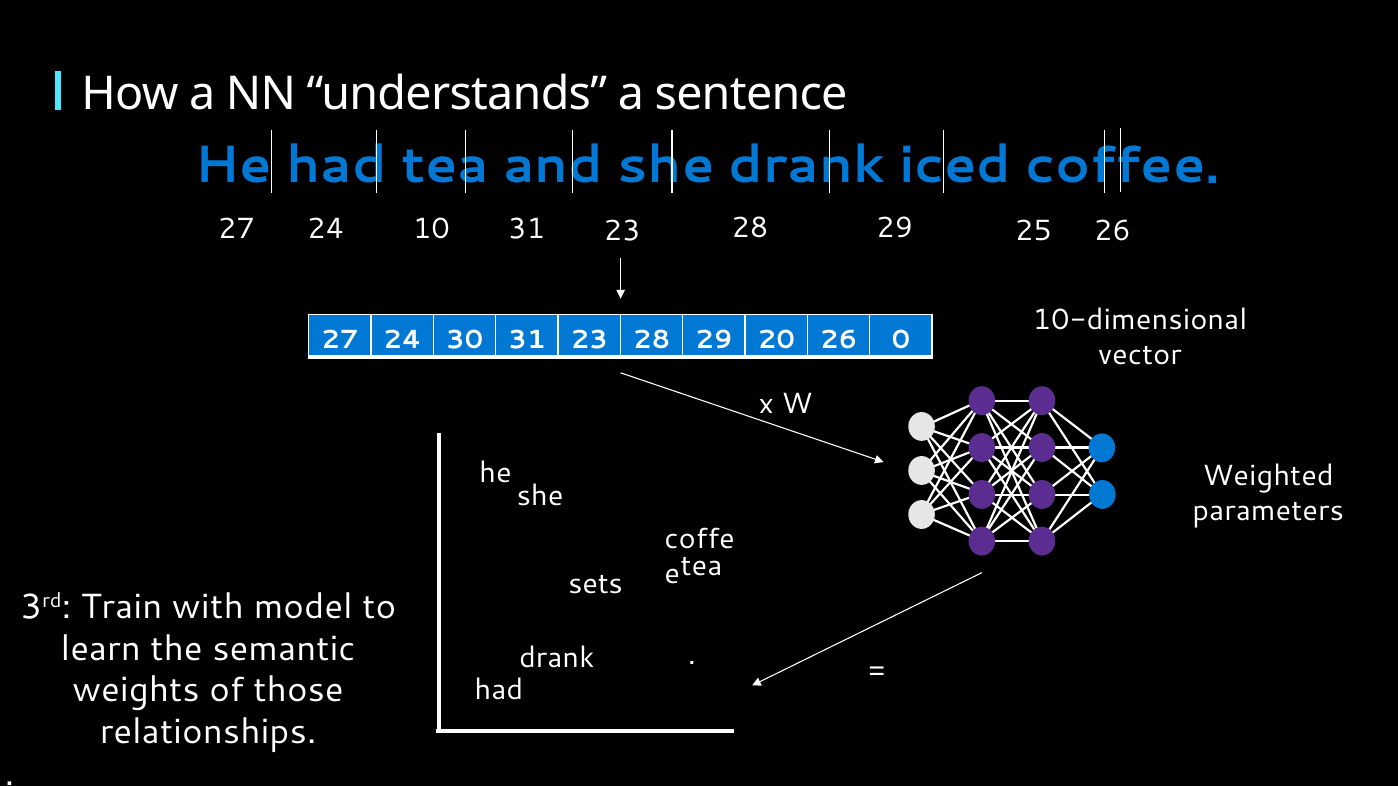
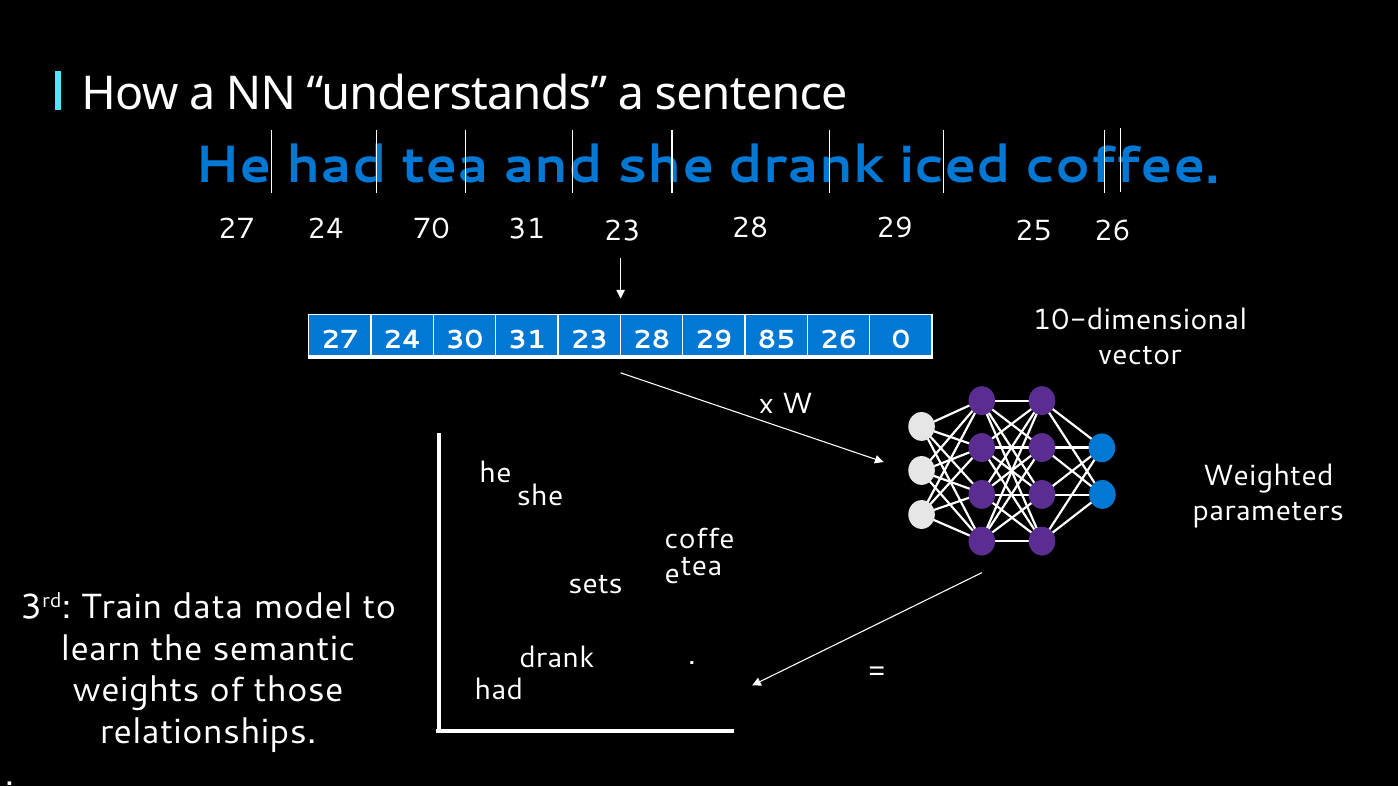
10: 10 -> 70
20: 20 -> 85
with: with -> data
